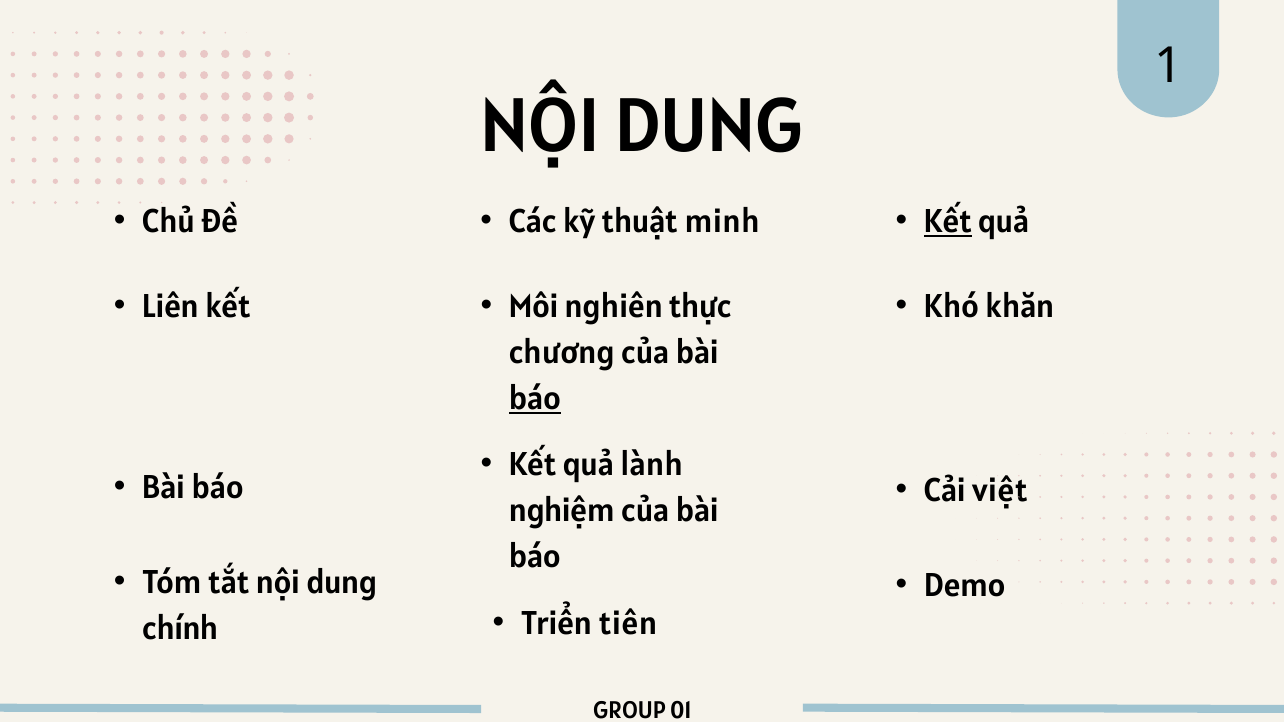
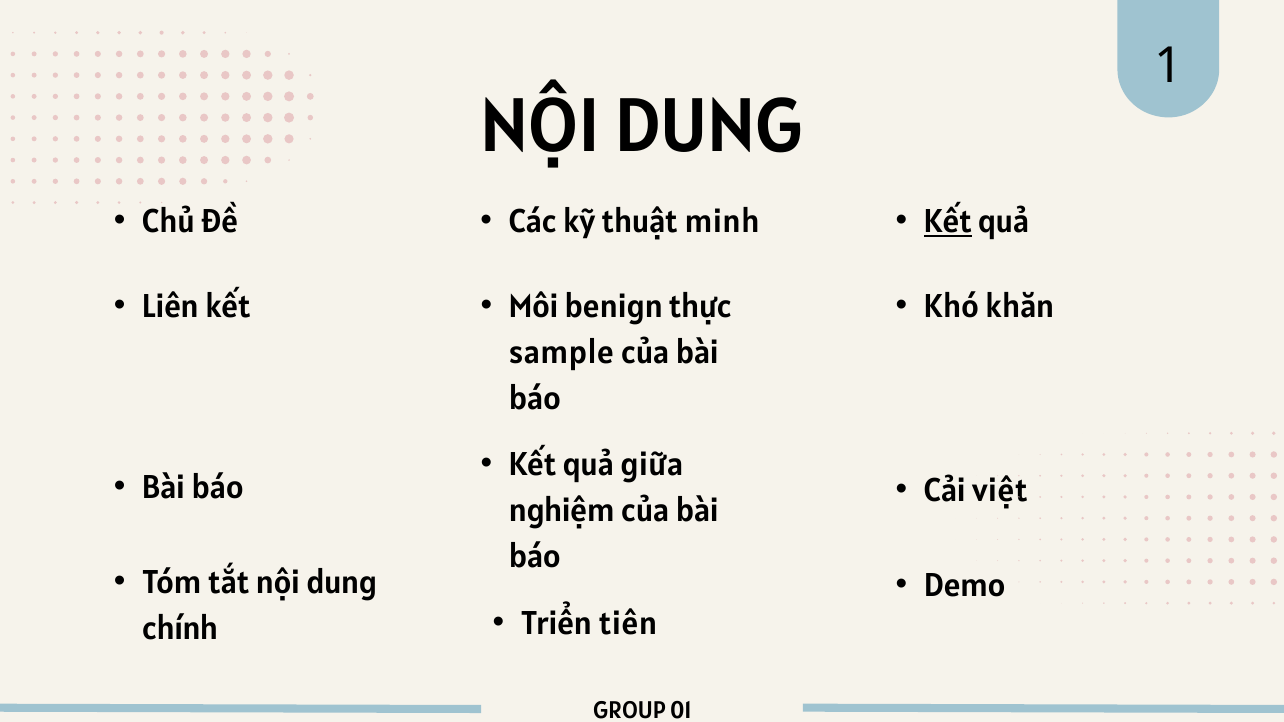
nghiên: nghiên -> benign
chương: chương -> sample
báo at (535, 399) underline: present -> none
lành: lành -> giữa
